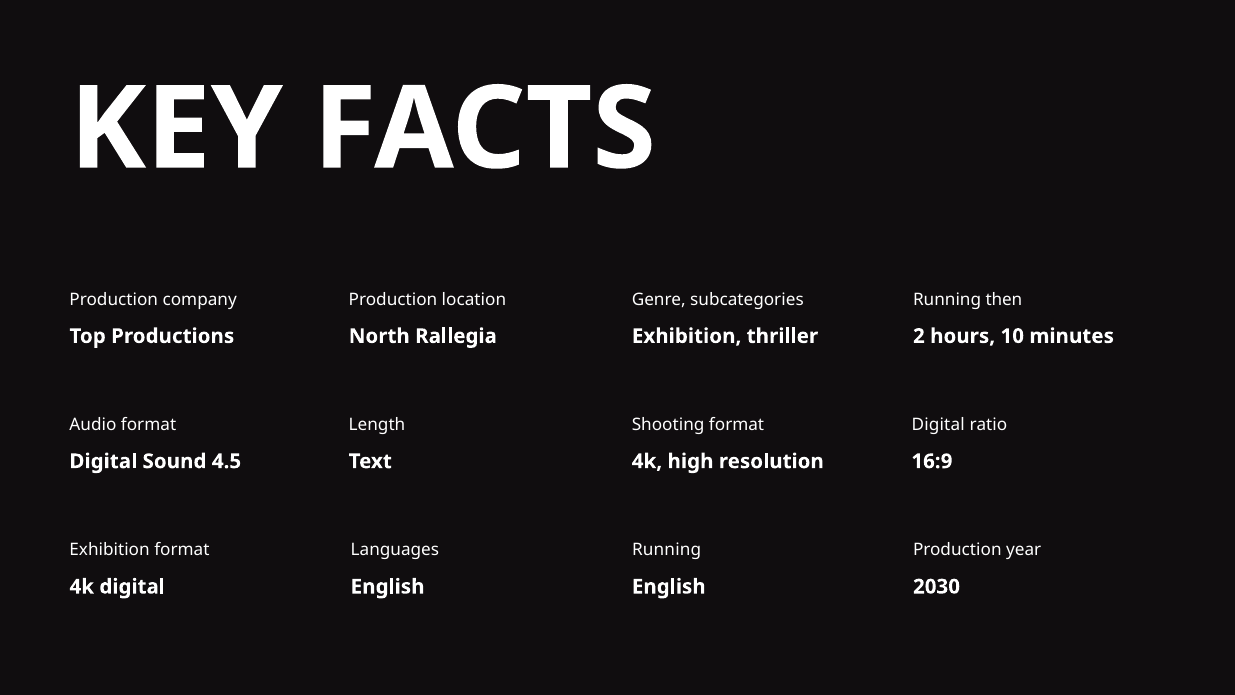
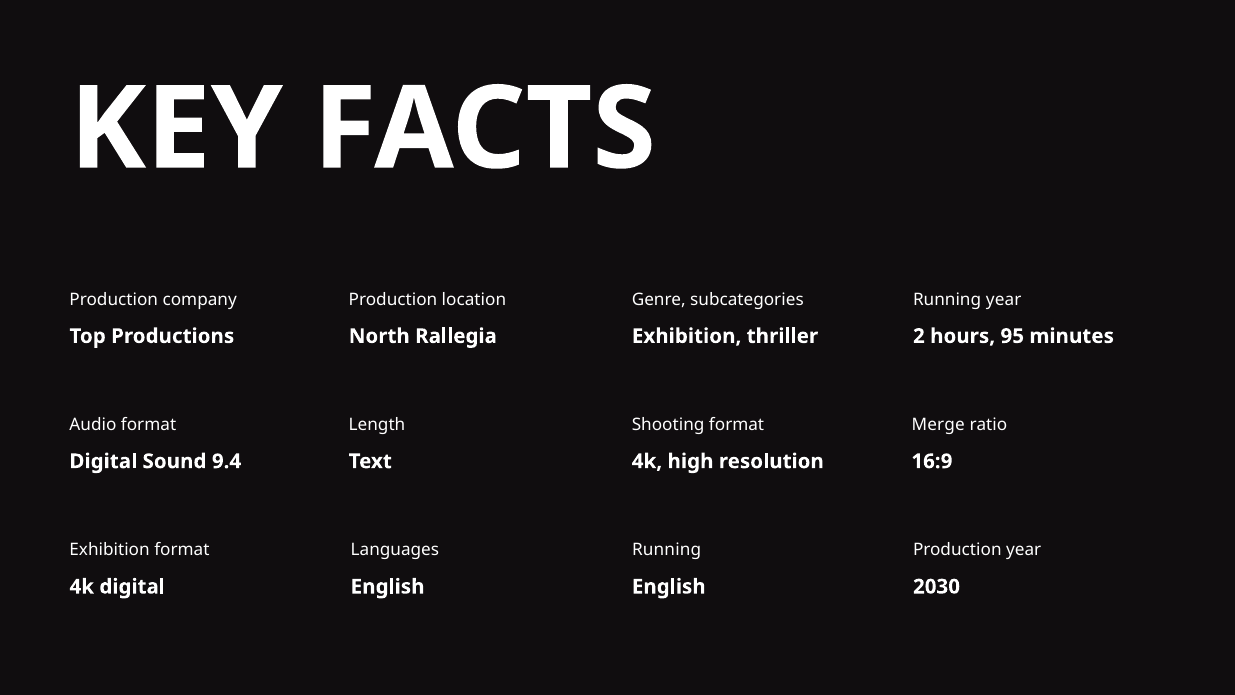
Running then: then -> year
10: 10 -> 95
Digital at (938, 424): Digital -> Merge
4.5: 4.5 -> 9.4
